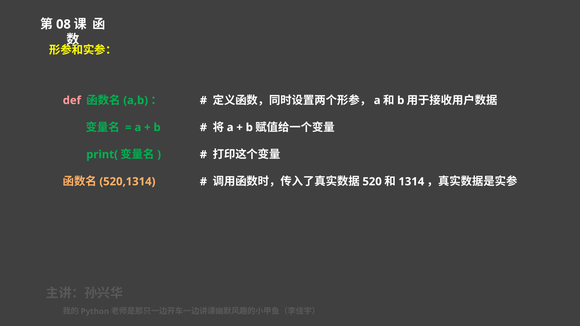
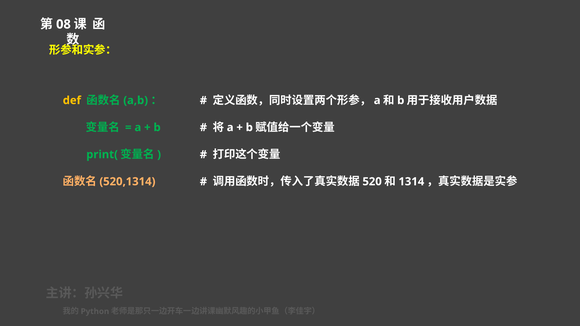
def colour: pink -> yellow
